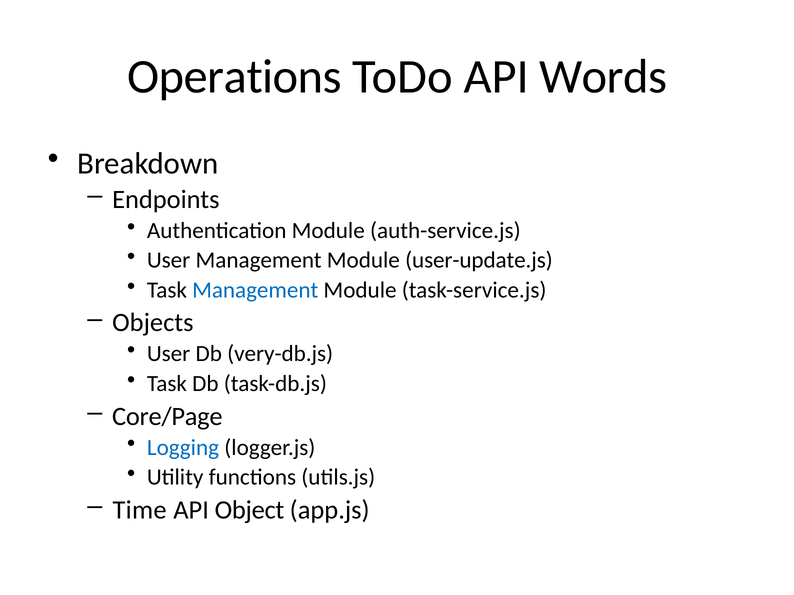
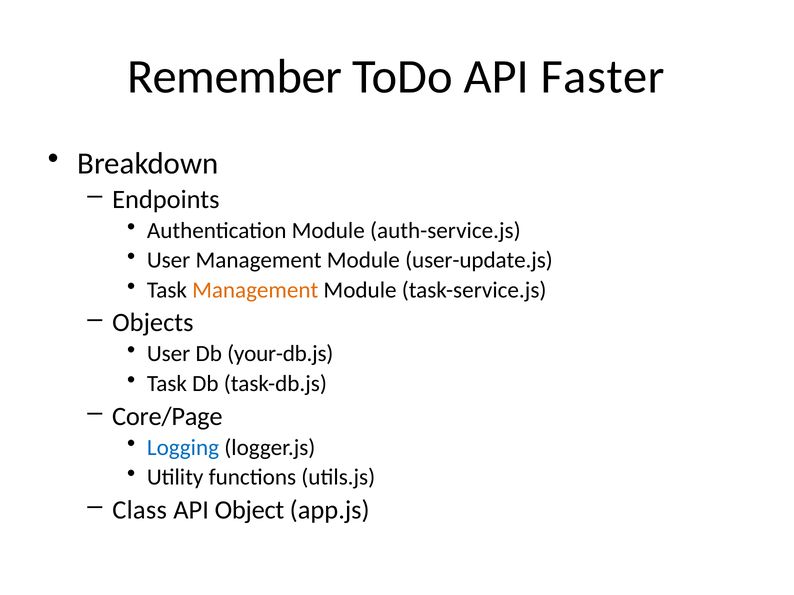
Operations: Operations -> Remember
Words: Words -> Faster
Management at (255, 290) colour: blue -> orange
very-db.js: very-db.js -> your-db.js
Time: Time -> Class
